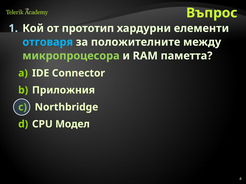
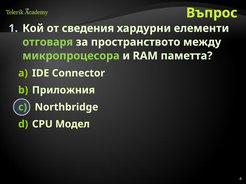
прототип: прототип -> сведения
отговаря colour: light blue -> light green
положителните: положителните -> пространството
